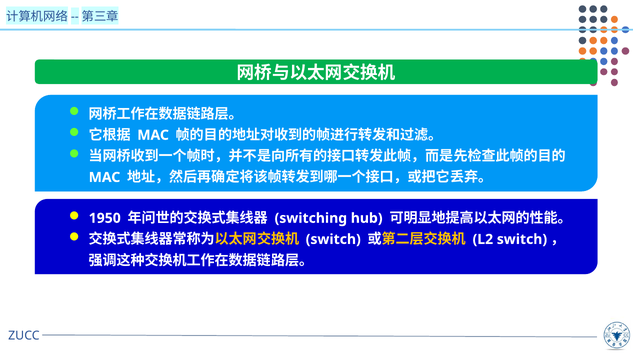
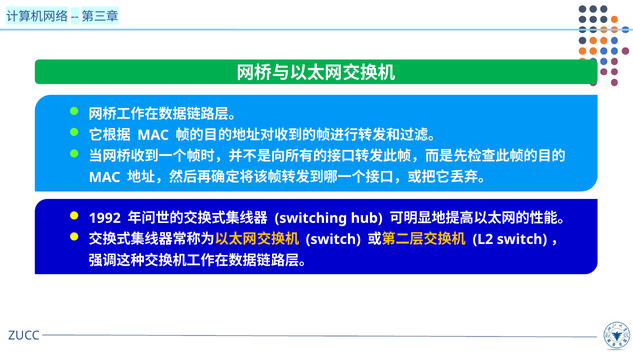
1950: 1950 -> 1992
